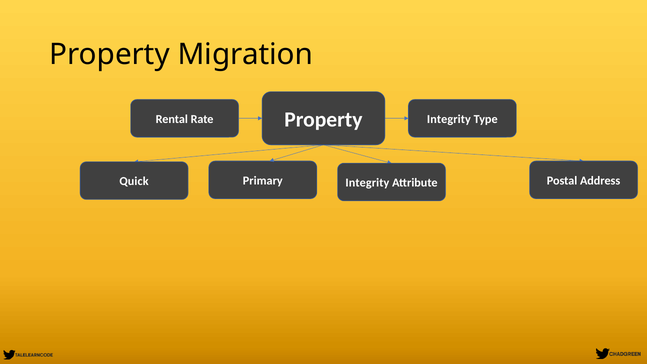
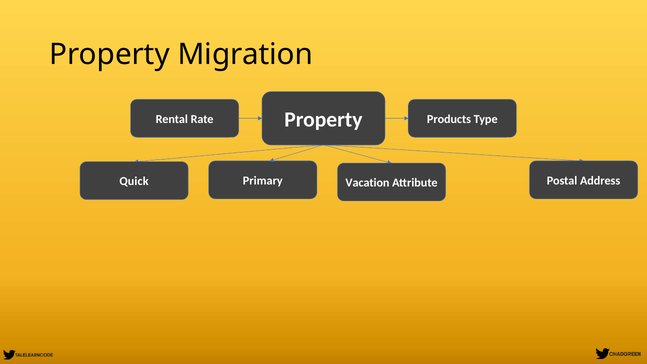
Integrity at (449, 119): Integrity -> Products
Integrity at (367, 183): Integrity -> Vacation
